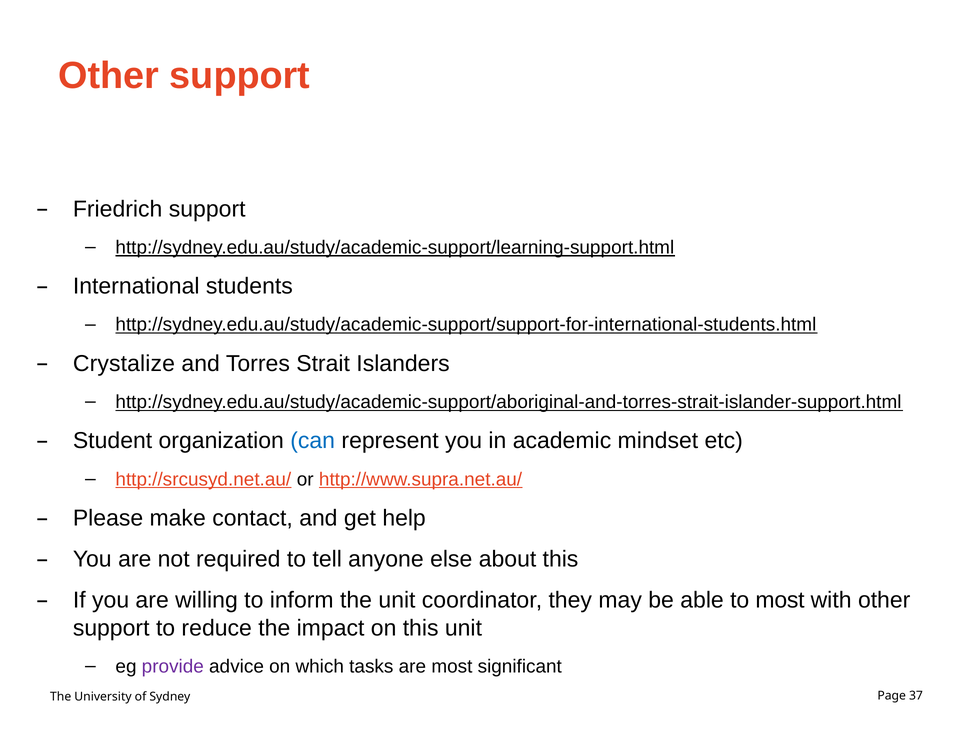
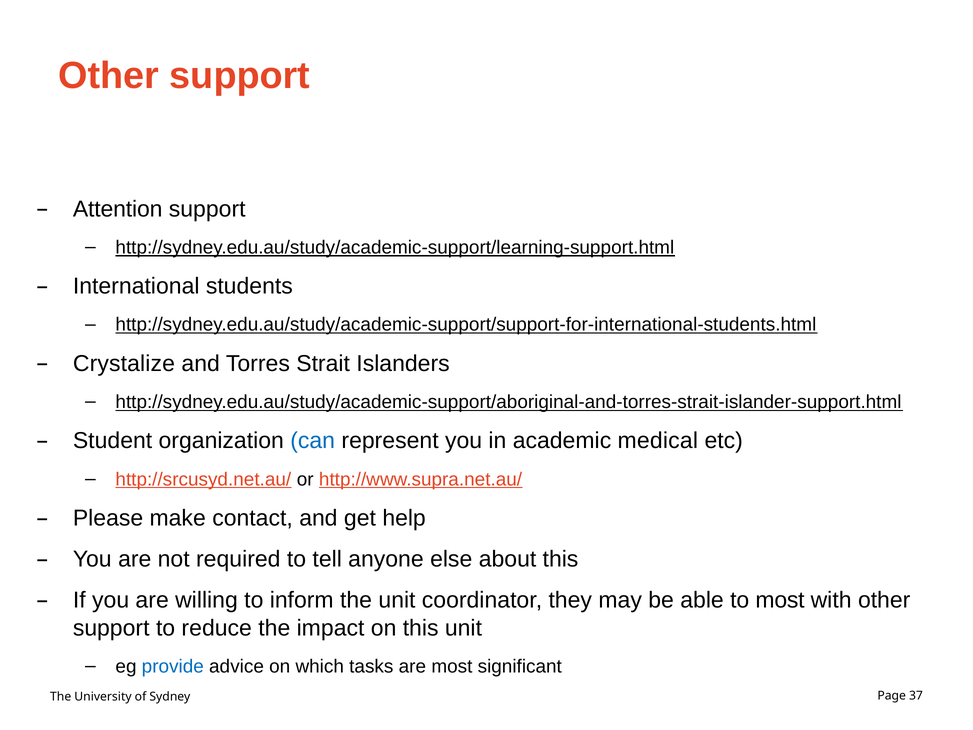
Friedrich: Friedrich -> Attention
mindset: mindset -> medical
provide colour: purple -> blue
